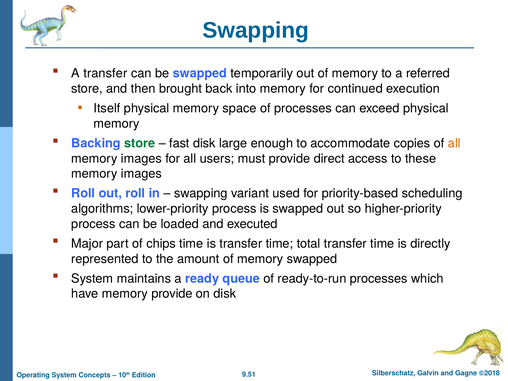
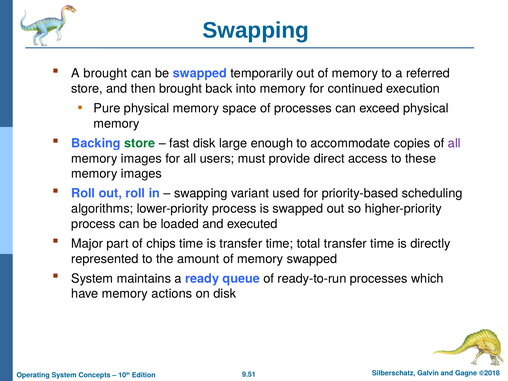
A transfer: transfer -> brought
Itself: Itself -> Pure
all at (454, 143) colour: orange -> purple
memory provide: provide -> actions
